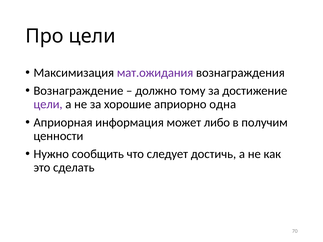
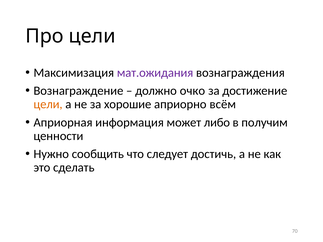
тому: тому -> очко
цели at (48, 104) colour: purple -> orange
одна: одна -> всём
